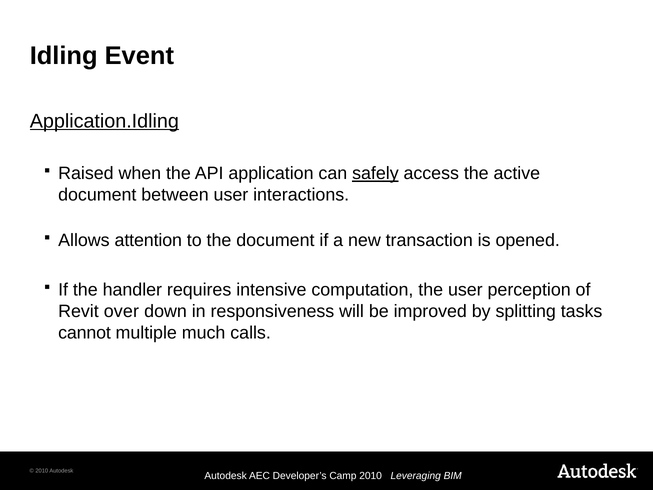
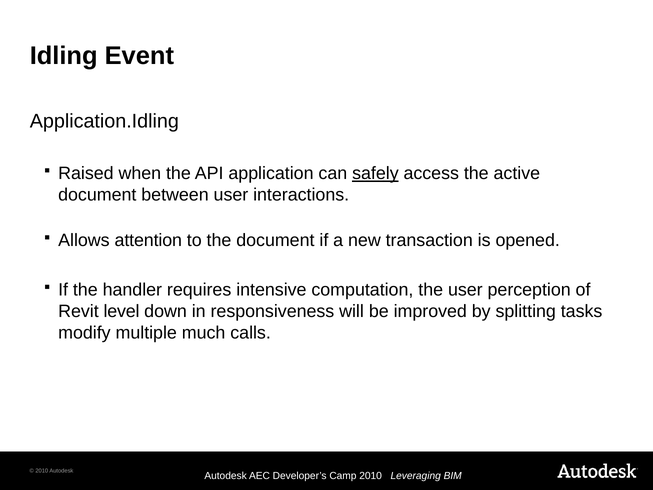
Application.Idling underline: present -> none
over: over -> level
cannot: cannot -> modify
